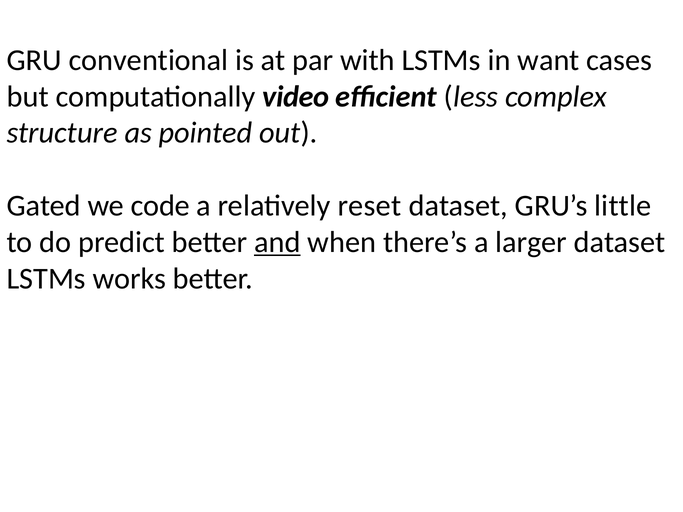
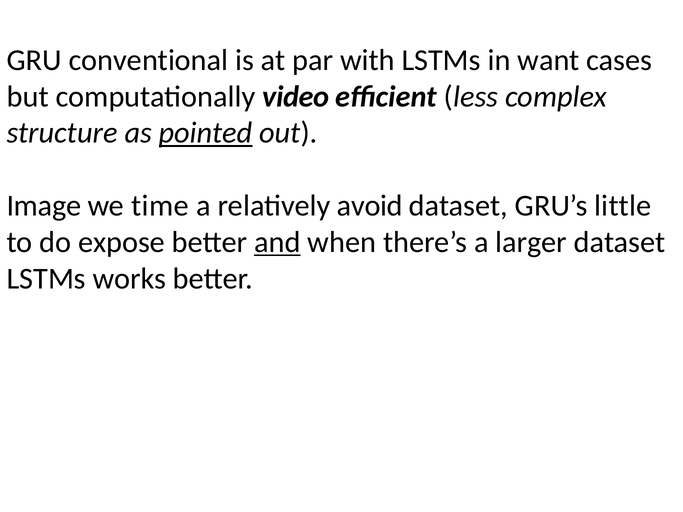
pointed underline: none -> present
Gated: Gated -> Image
code: code -> time
reset: reset -> avoid
predict: predict -> expose
